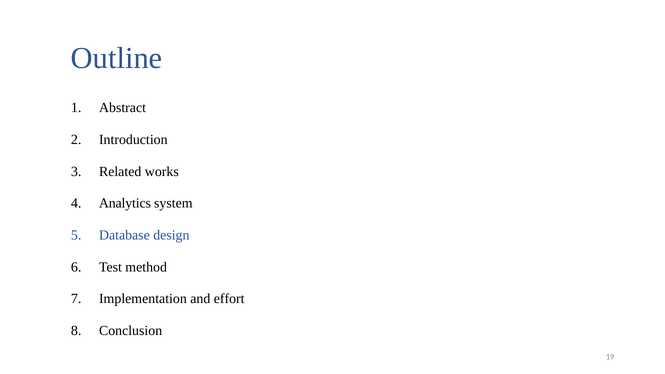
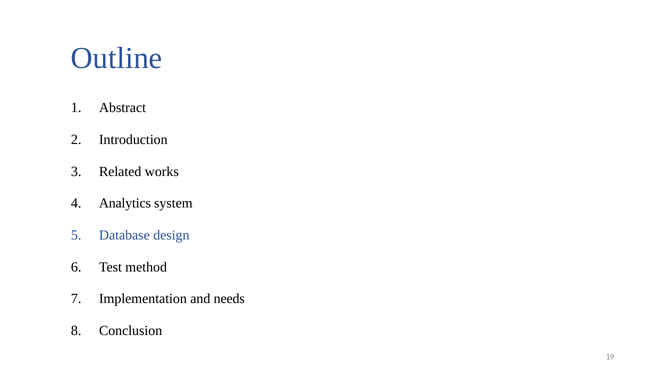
effort: effort -> needs
